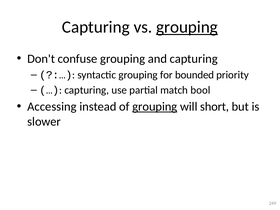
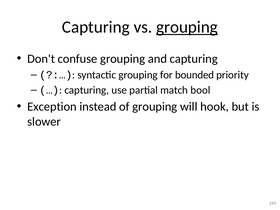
Accessing: Accessing -> Exception
grouping at (155, 107) underline: present -> none
short: short -> hook
